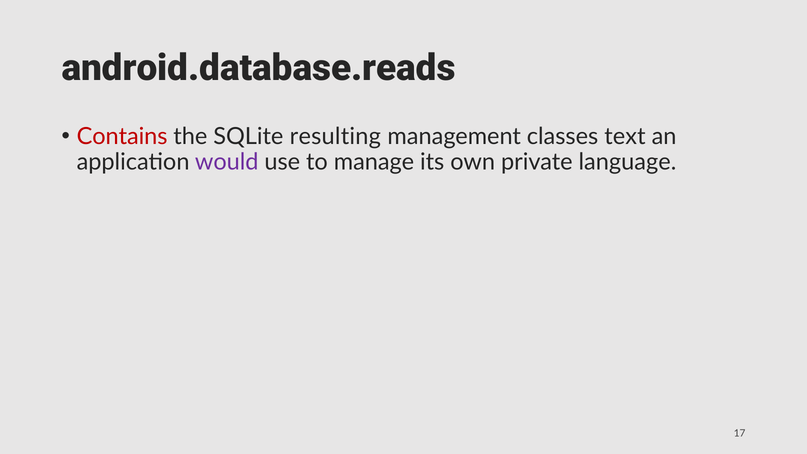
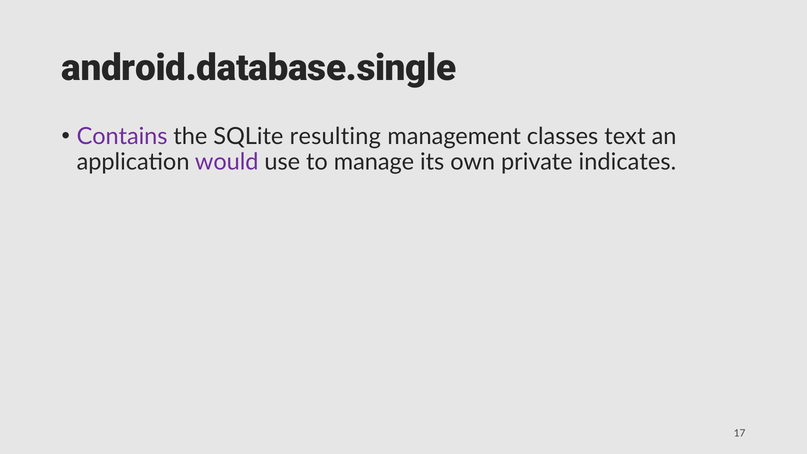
android.database.reads: android.database.reads -> android.database.single
Contains colour: red -> purple
language: language -> indicates
